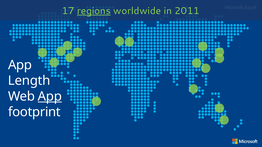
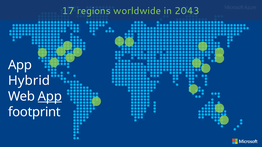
regions underline: present -> none
2011: 2011 -> 2043
Length: Length -> Hybrid
